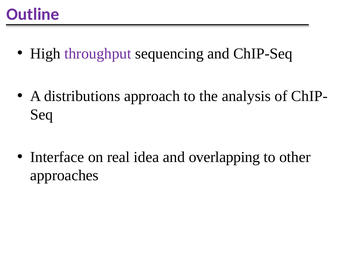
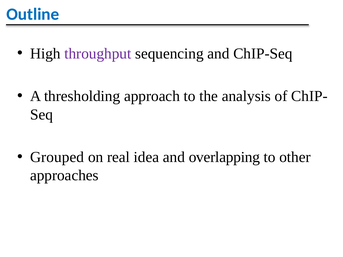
Outline colour: purple -> blue
distributions: distributions -> thresholding
Interface: Interface -> Grouped
